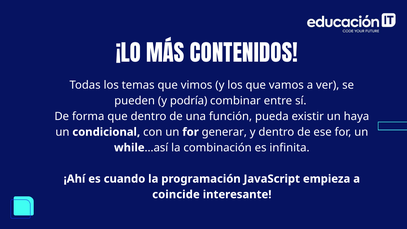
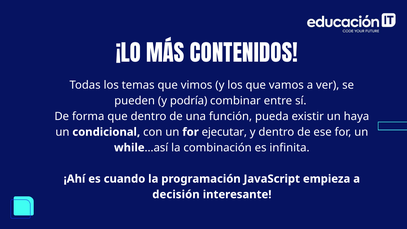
generar: generar -> ejecutar
coincide: coincide -> decisión
